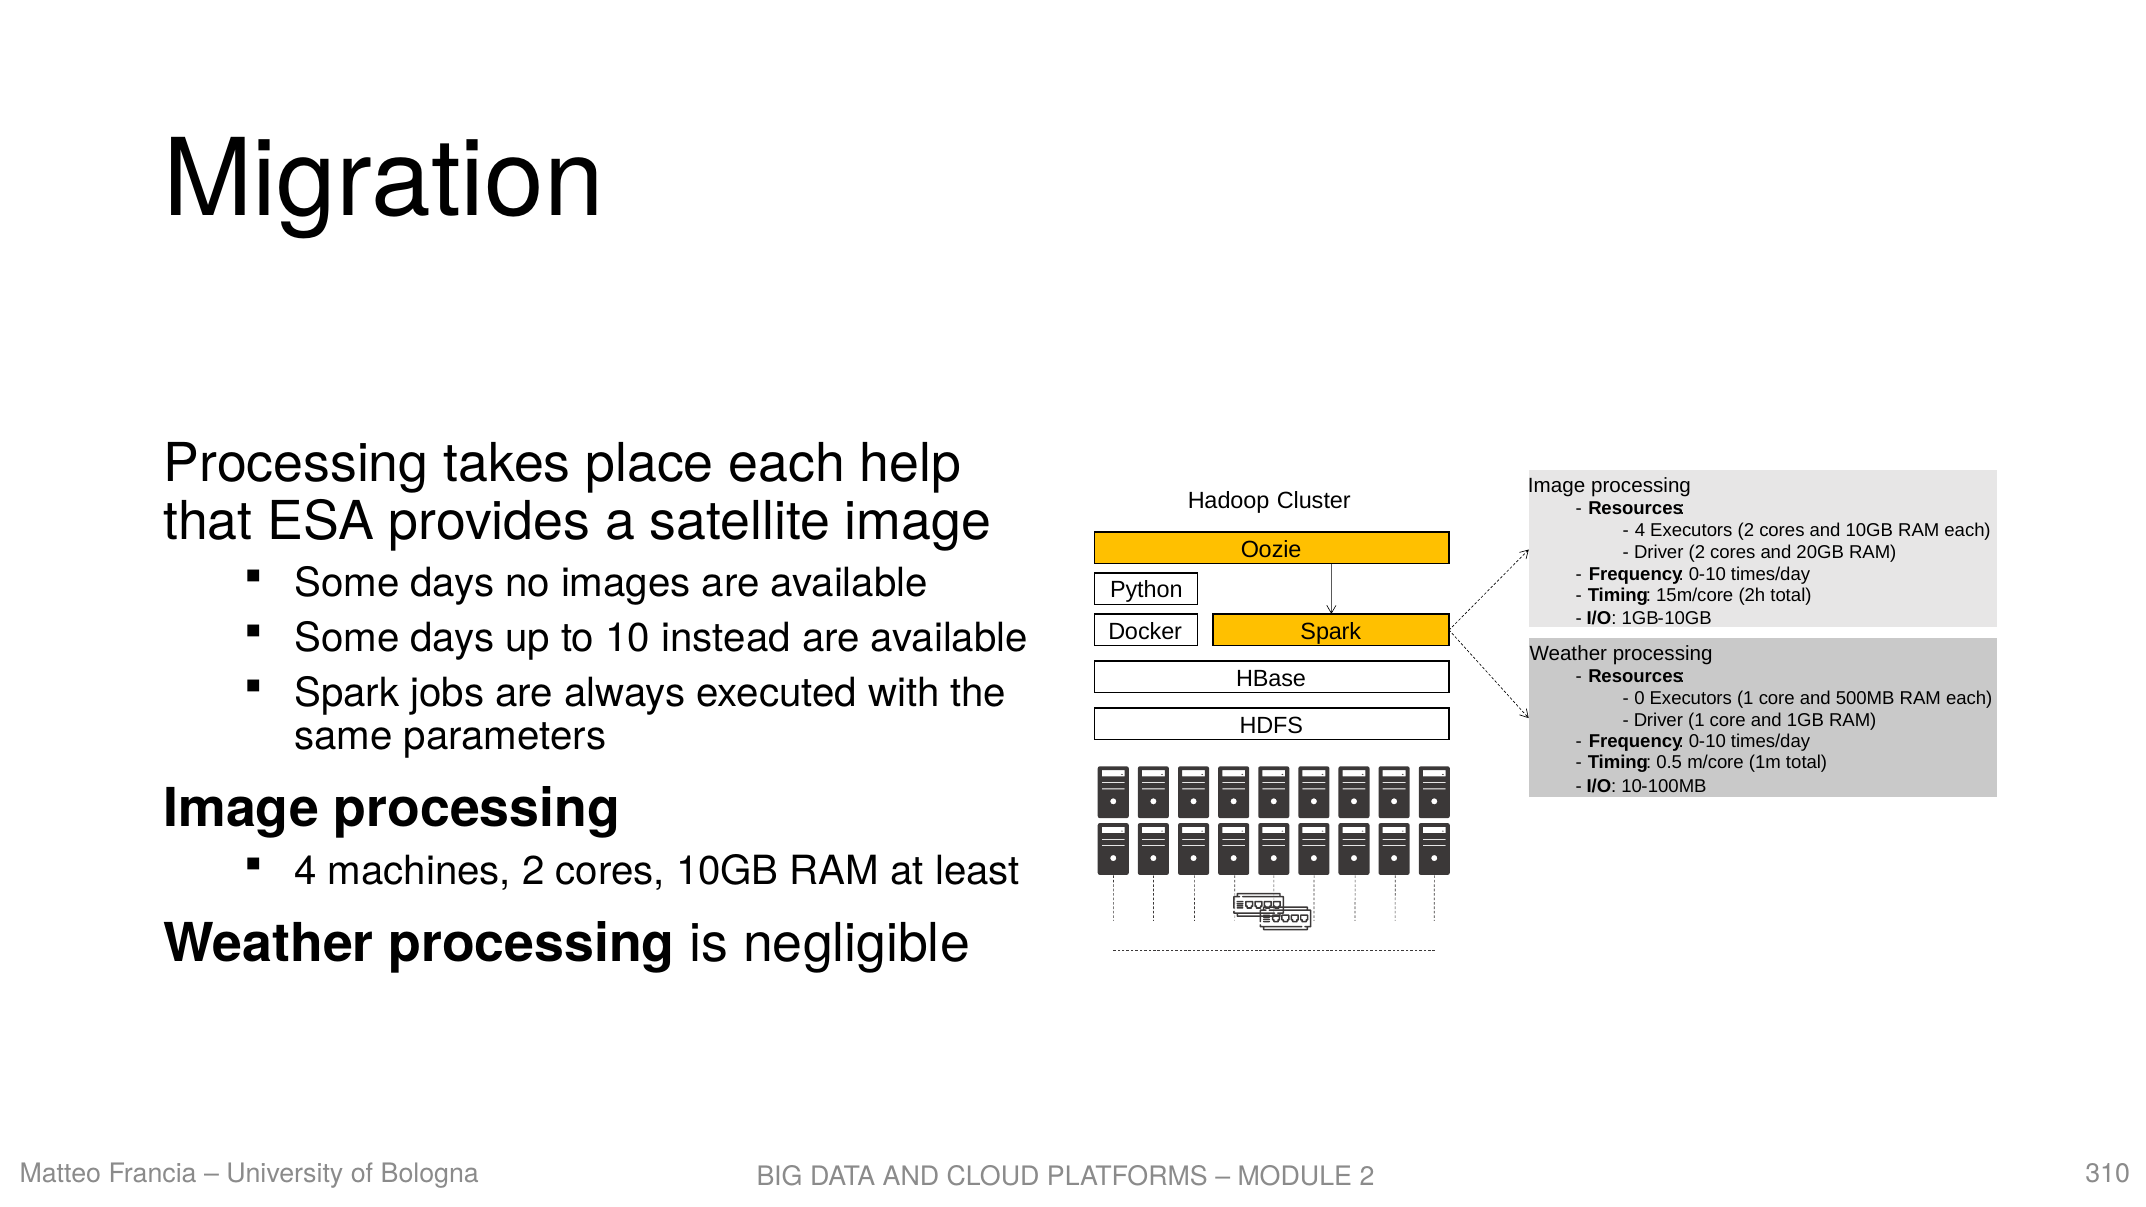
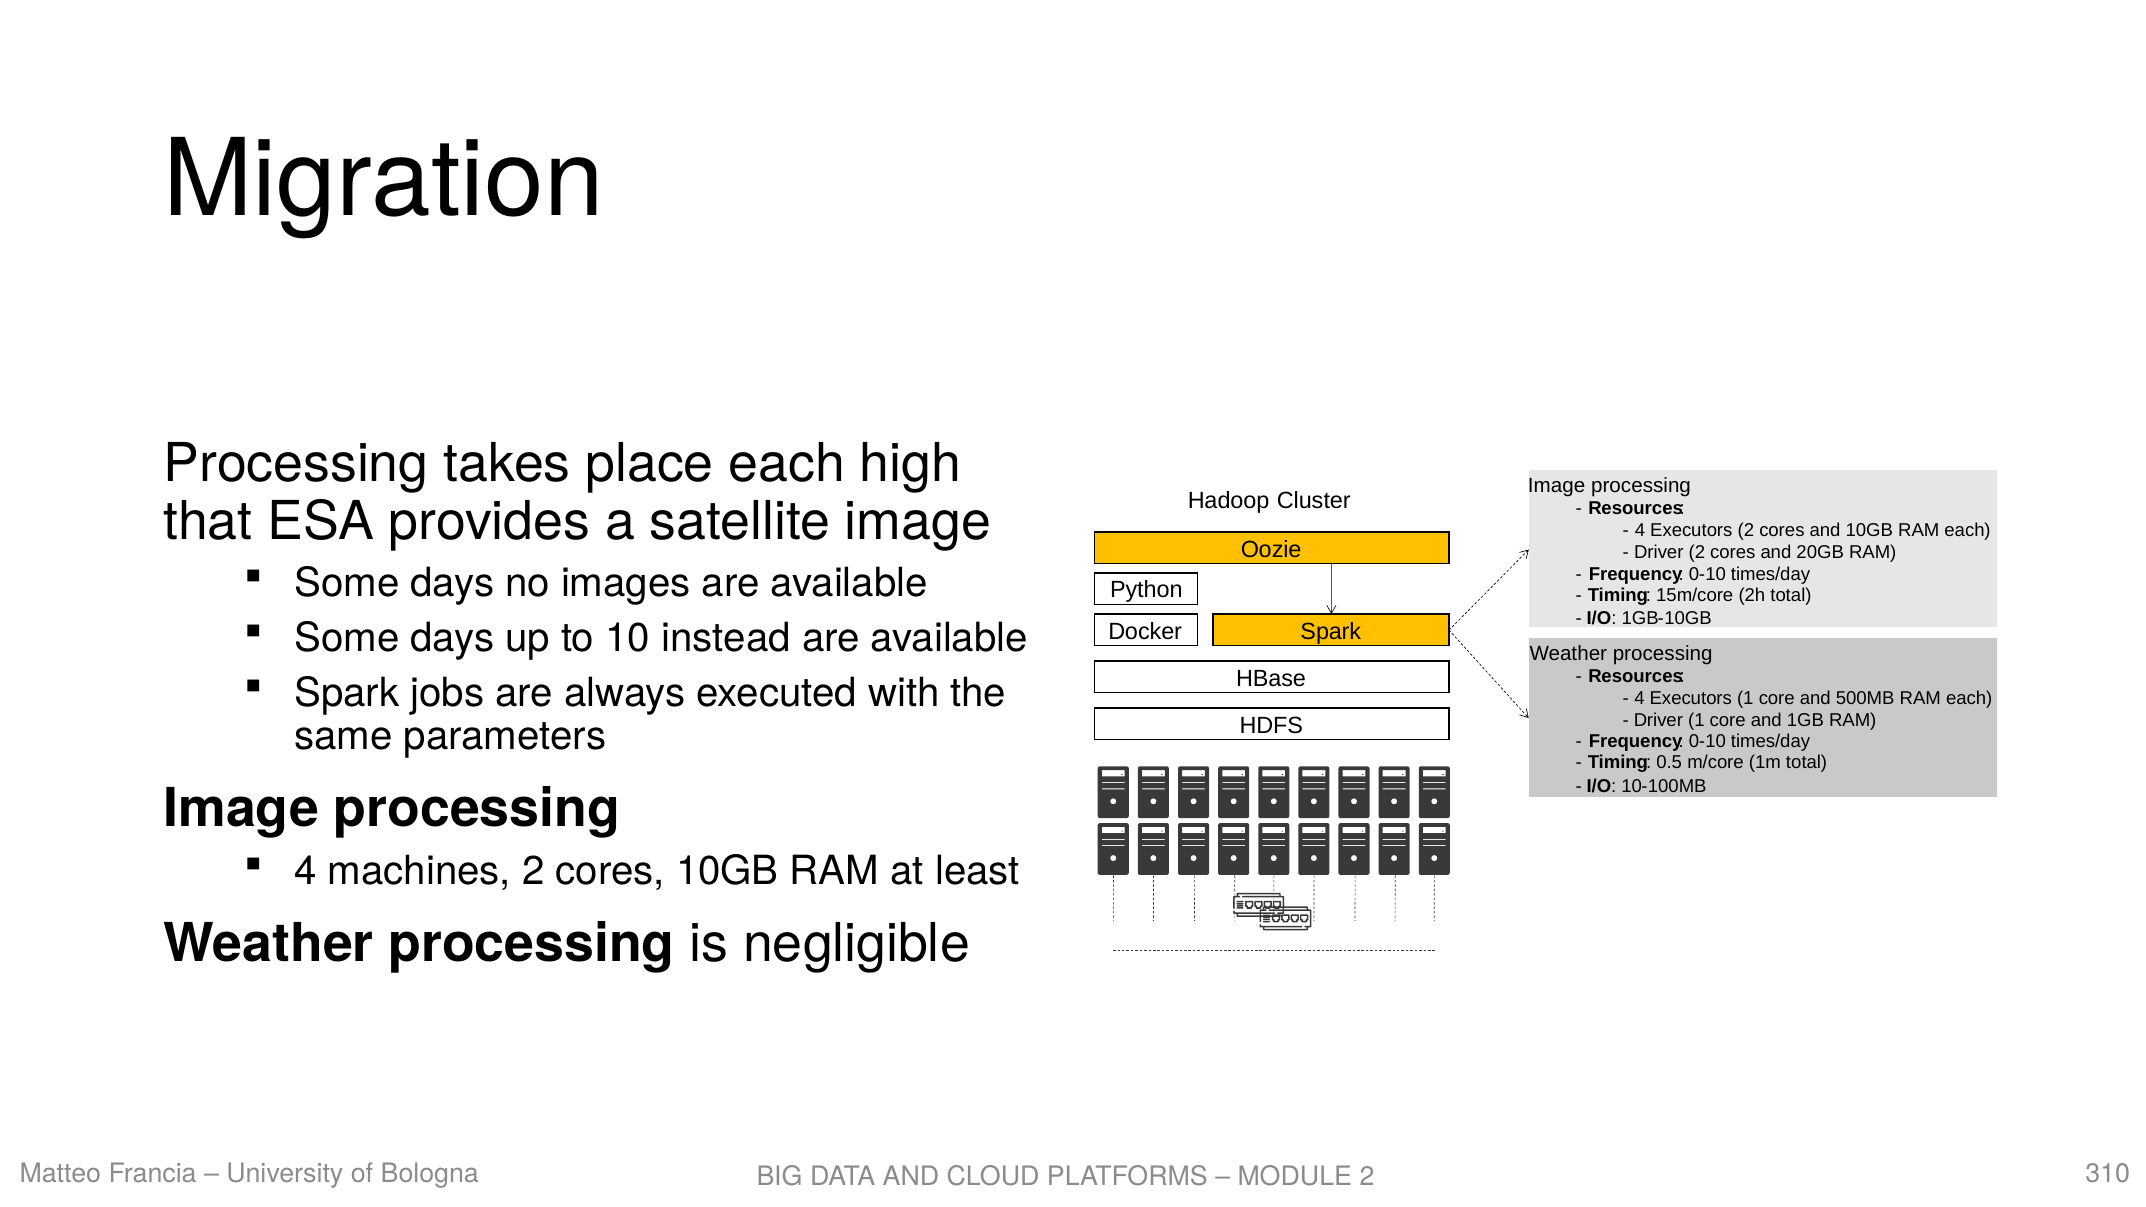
help: help -> high
0 at (1639, 698): 0 -> 4
